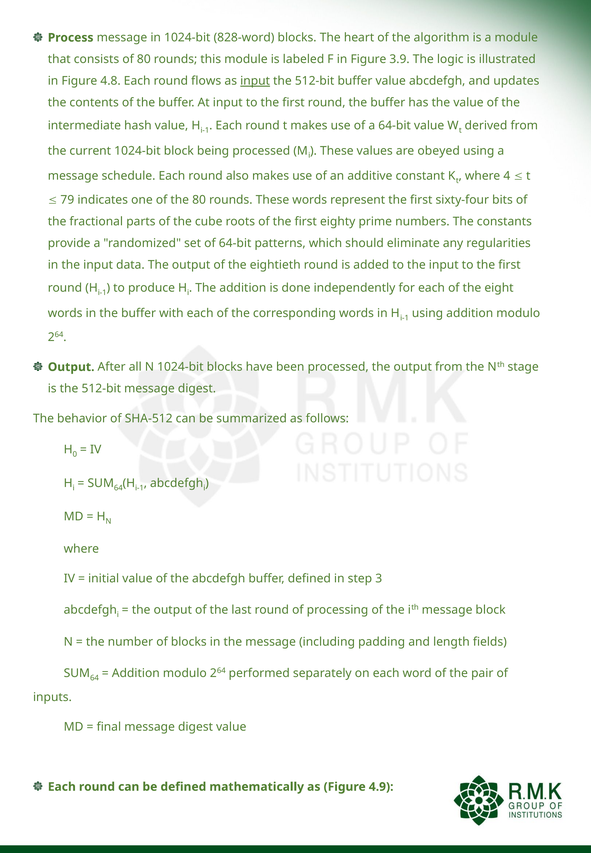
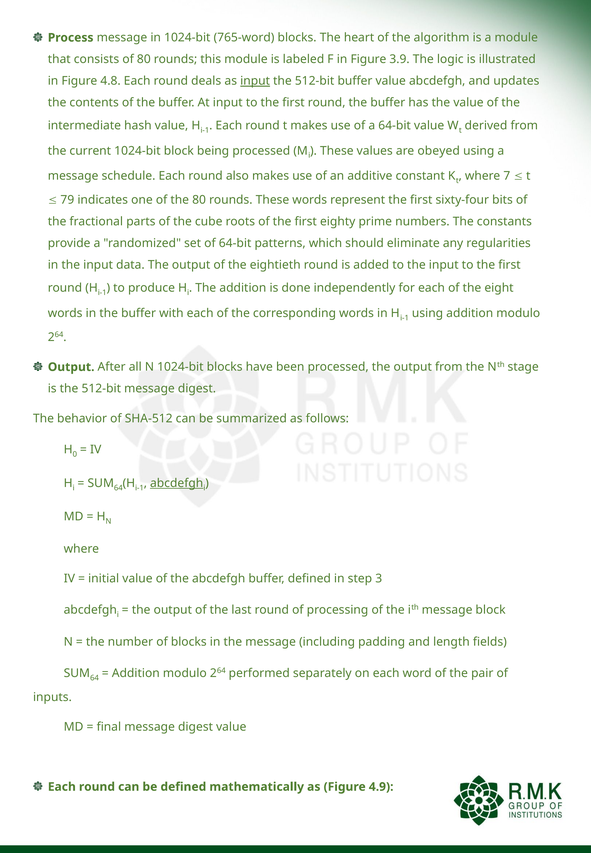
828-word: 828-word -> 765-word
flows: flows -> deals
4: 4 -> 7
abcdefgh at (177, 483) underline: none -> present
